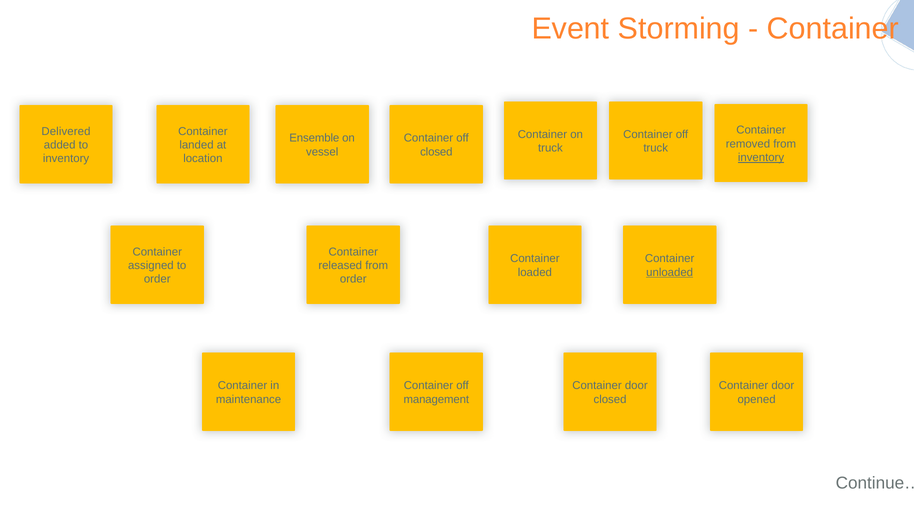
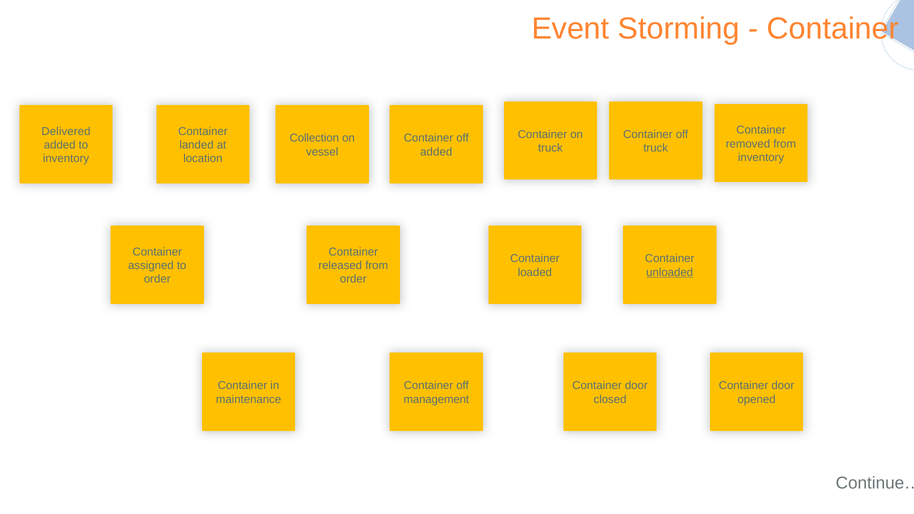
Ensemble: Ensemble -> Collection
closed at (436, 152): closed -> added
inventory at (761, 158) underline: present -> none
